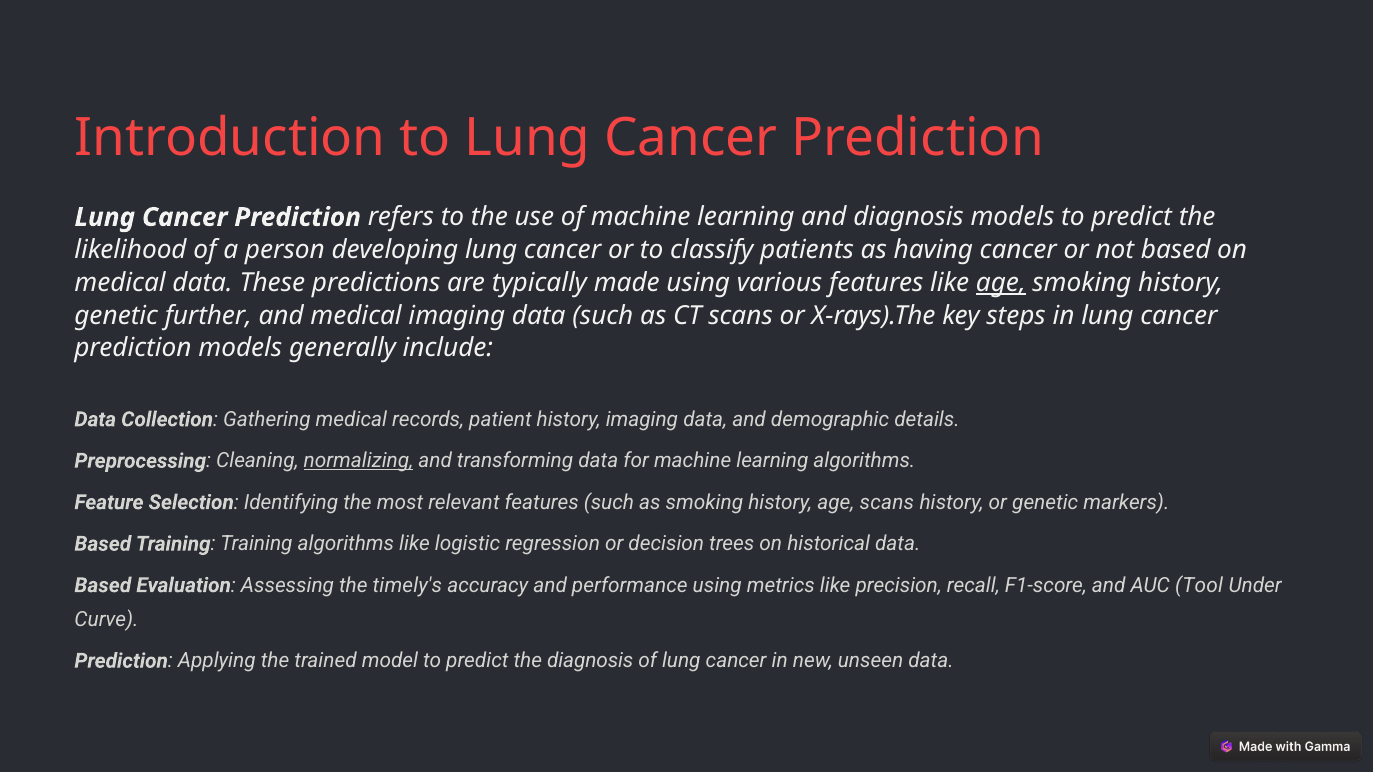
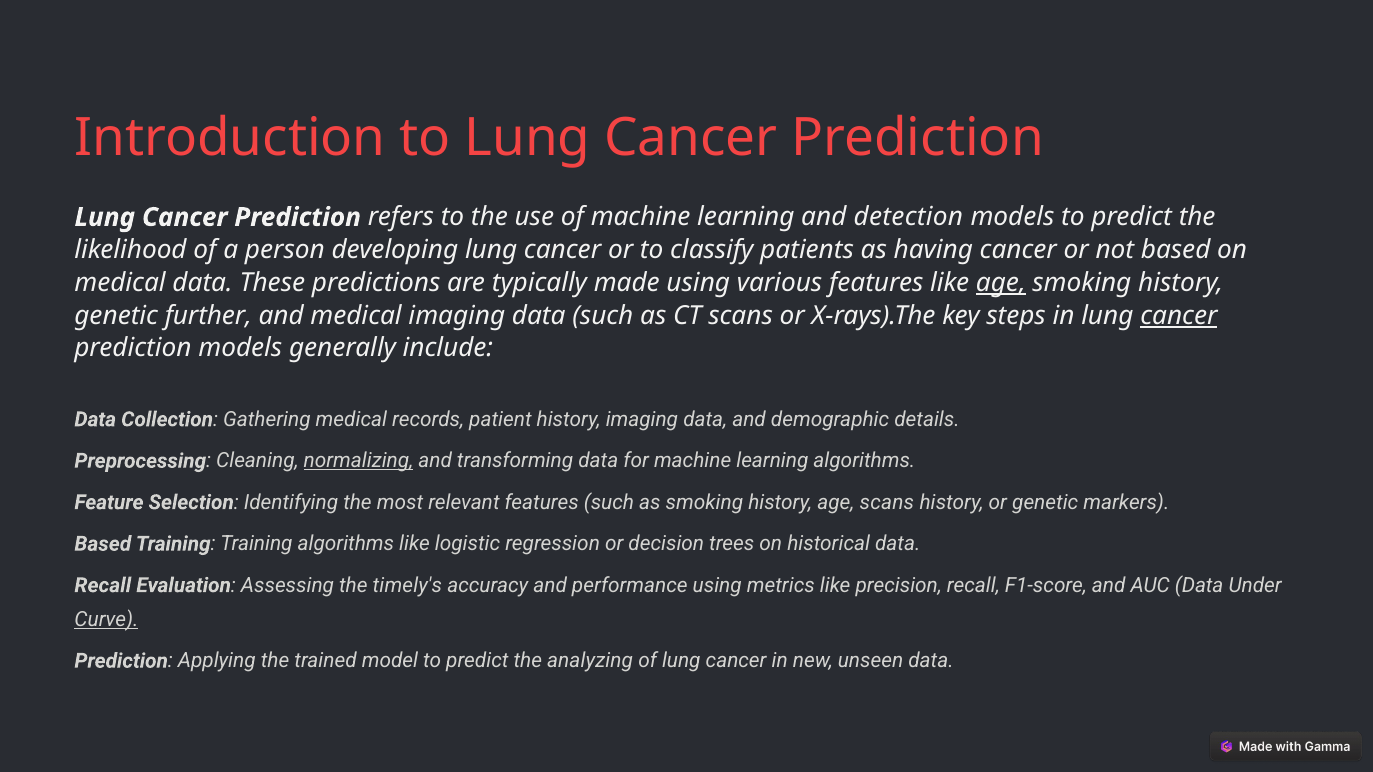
and diagnosis: diagnosis -> detection
cancer at (1179, 316) underline: none -> present
Based at (103, 586): Based -> Recall
AUC Tool: Tool -> Data
Curve underline: none -> present
the diagnosis: diagnosis -> analyzing
